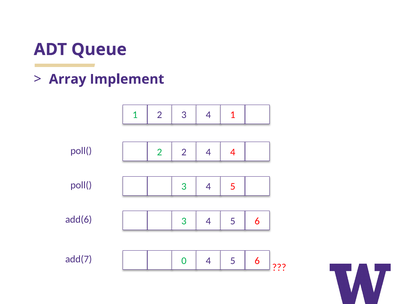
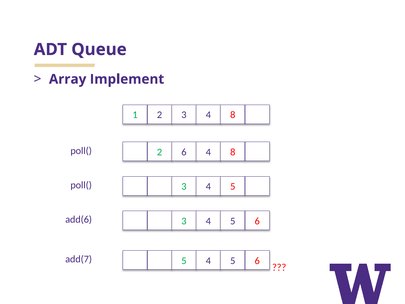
3 4 1: 1 -> 8
2 2: 2 -> 6
4 at (233, 152): 4 -> 8
add(7 0: 0 -> 5
